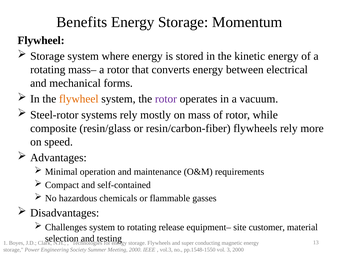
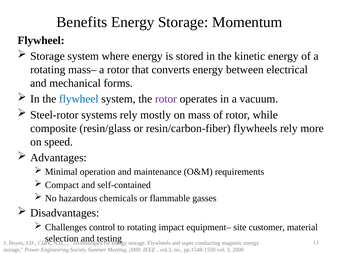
flywheel at (79, 99) colour: orange -> blue
Challenges system: system -> control
release: release -> impact
